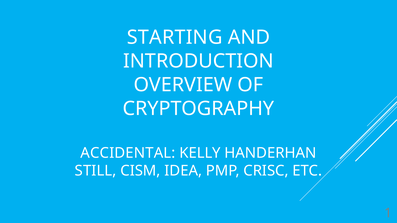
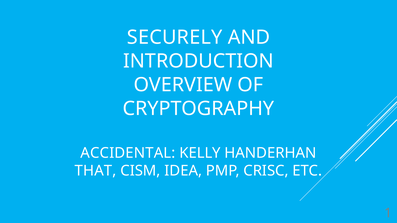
STARTING: STARTING -> SECURELY
STILL: STILL -> THAT
